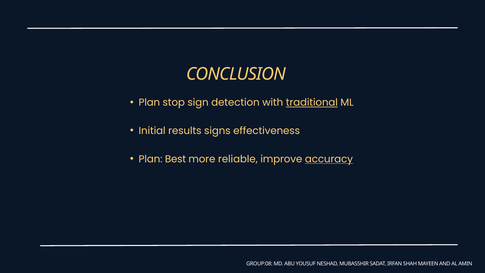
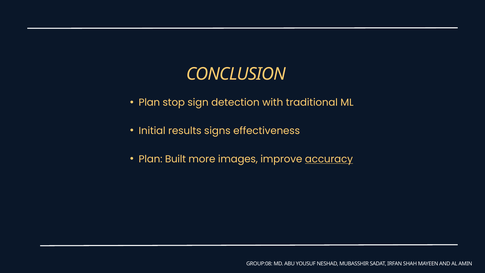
traditional underline: present -> none
Best: Best -> Built
reliable: reliable -> images
